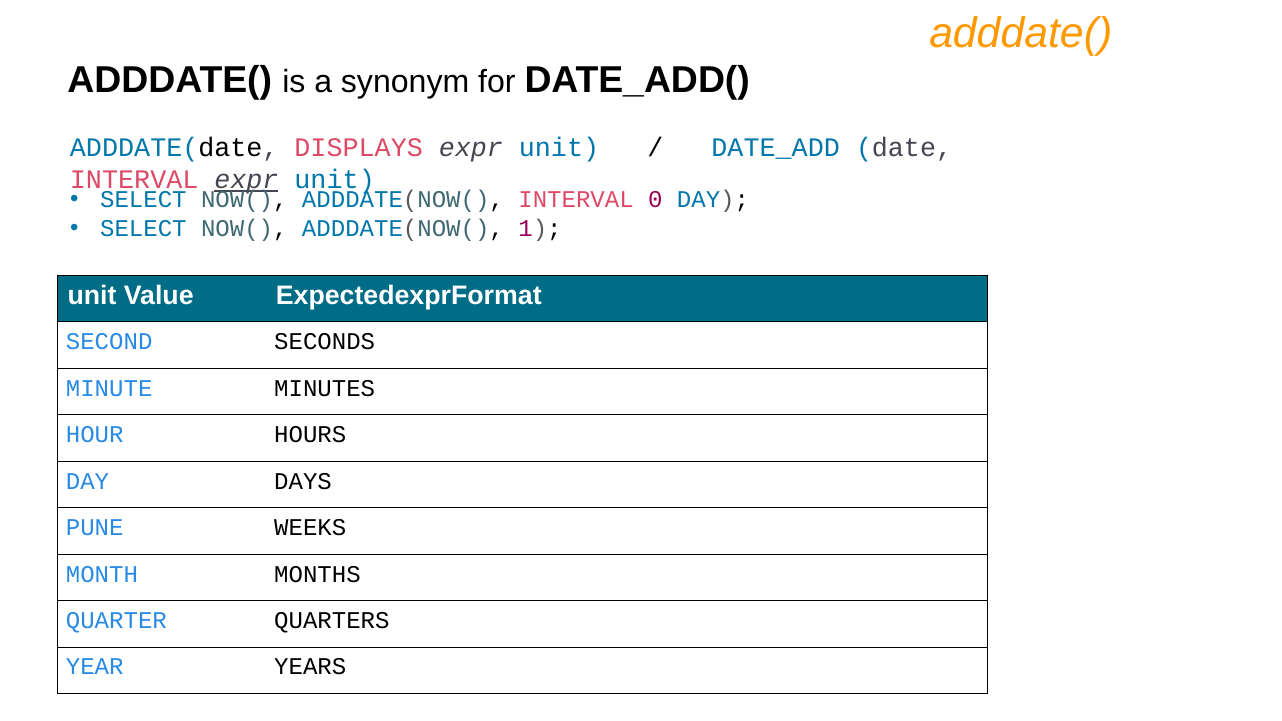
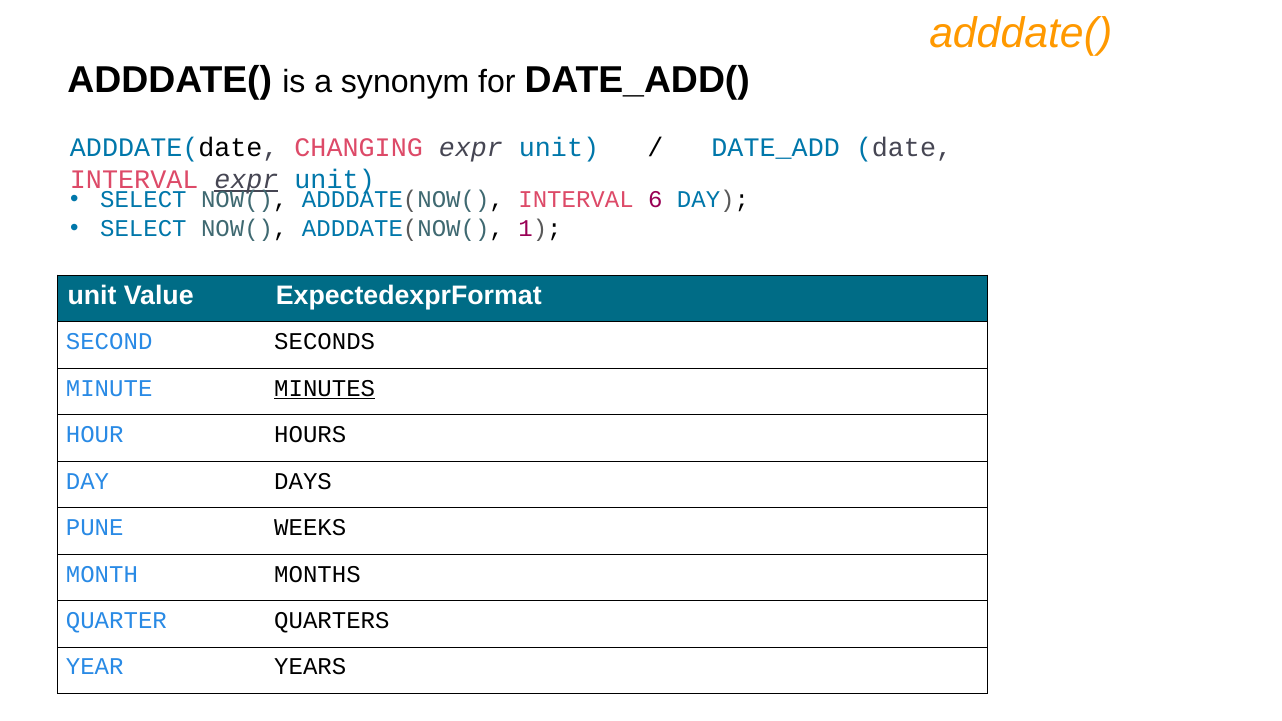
DISPLAYS: DISPLAYS -> CHANGING
0: 0 -> 6
MINUTES underline: none -> present
